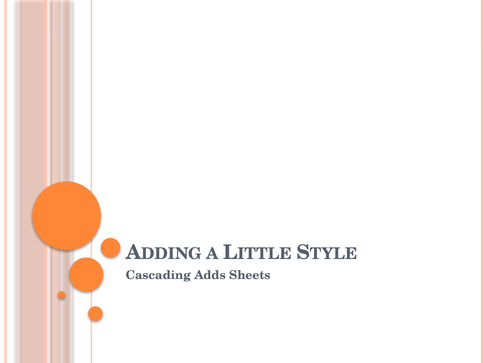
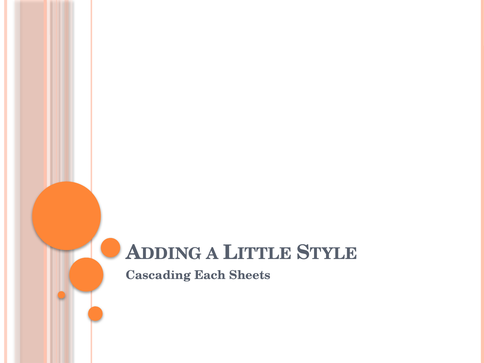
Adds: Adds -> Each
